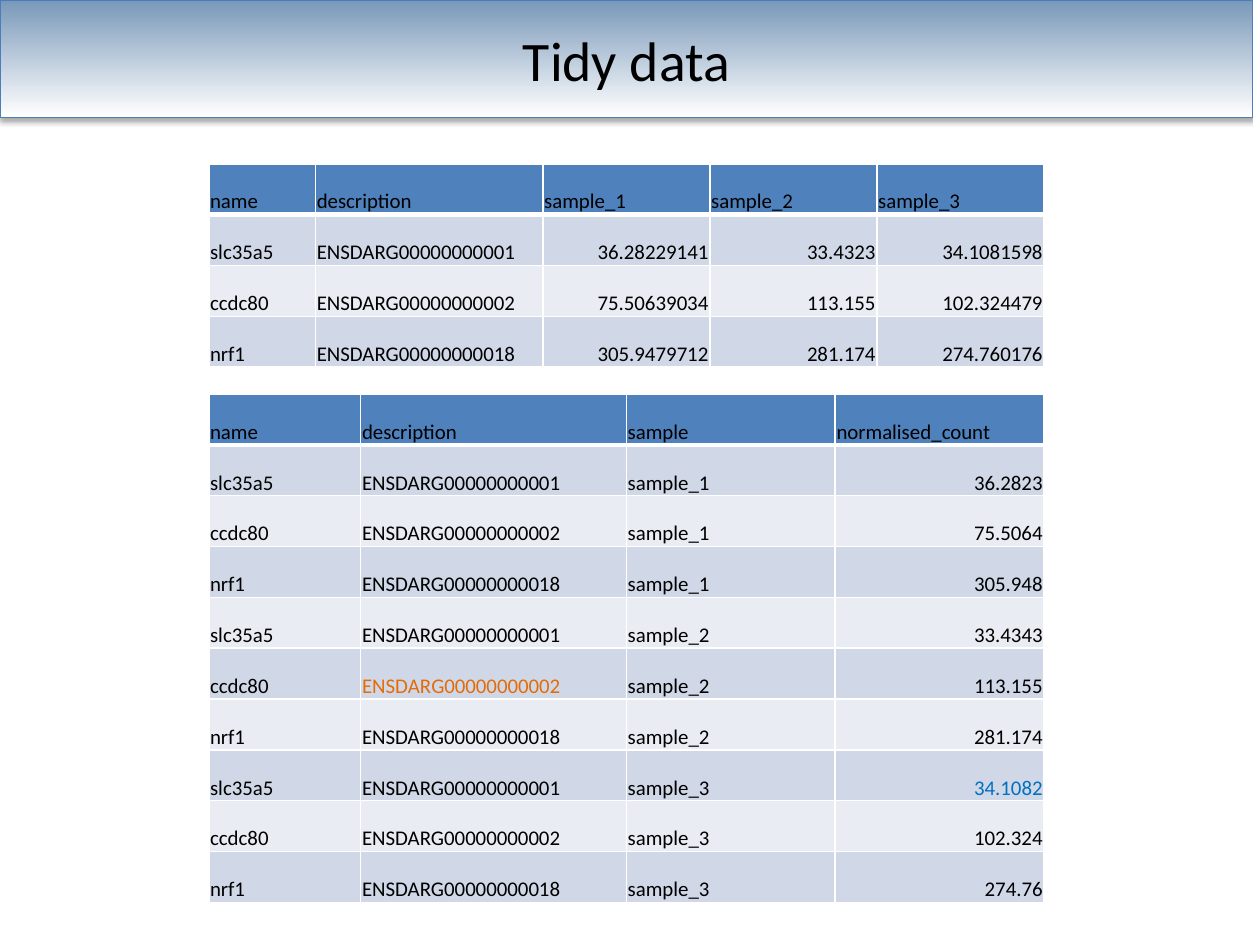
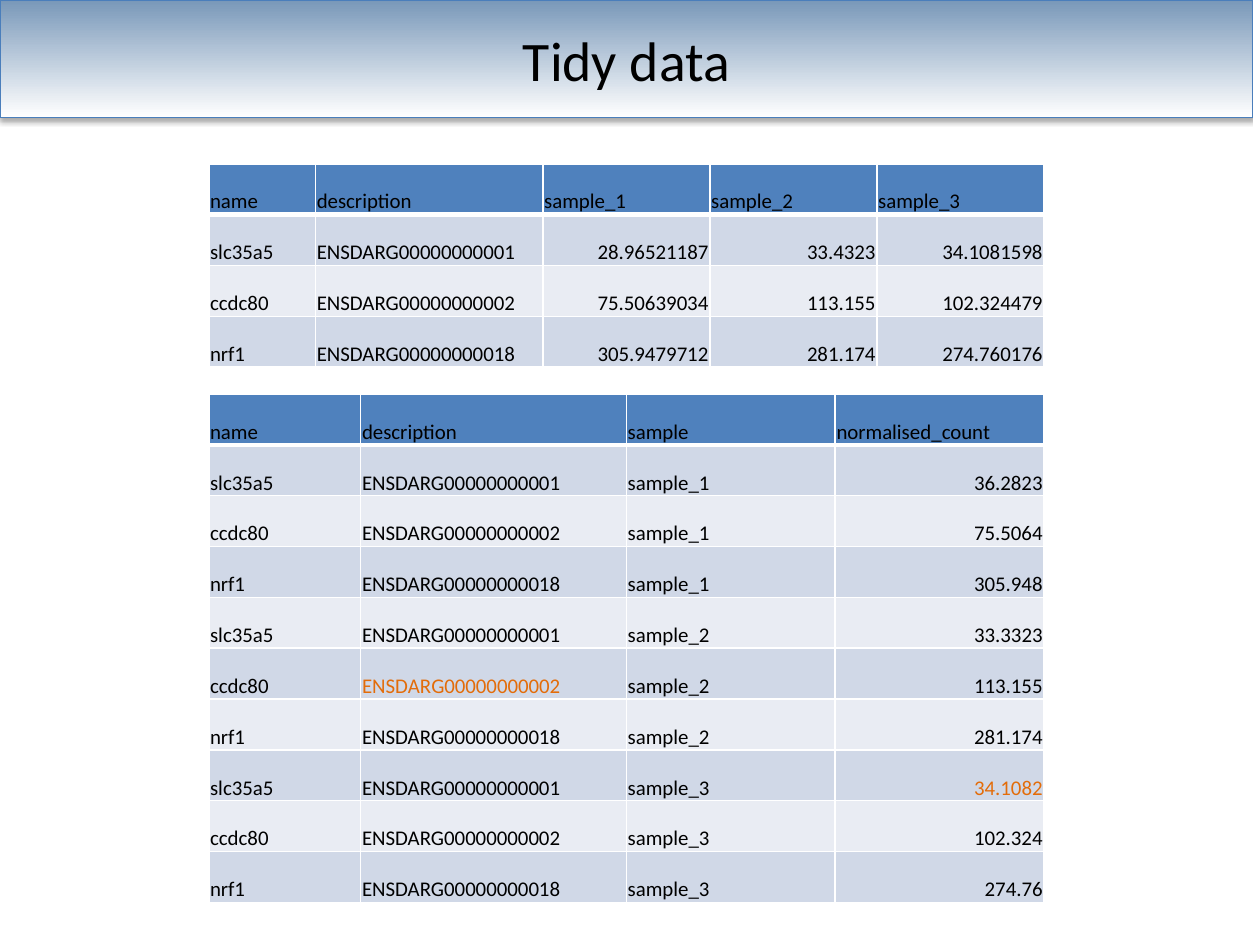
36.28229141: 36.28229141 -> 28.96521187
33.4343: 33.4343 -> 33.3323
34.1082 colour: blue -> orange
